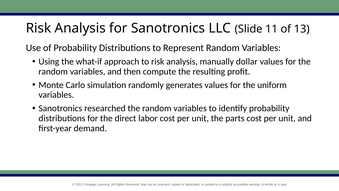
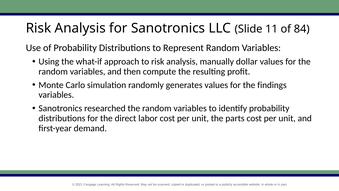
13: 13 -> 84
uniform: uniform -> findings
